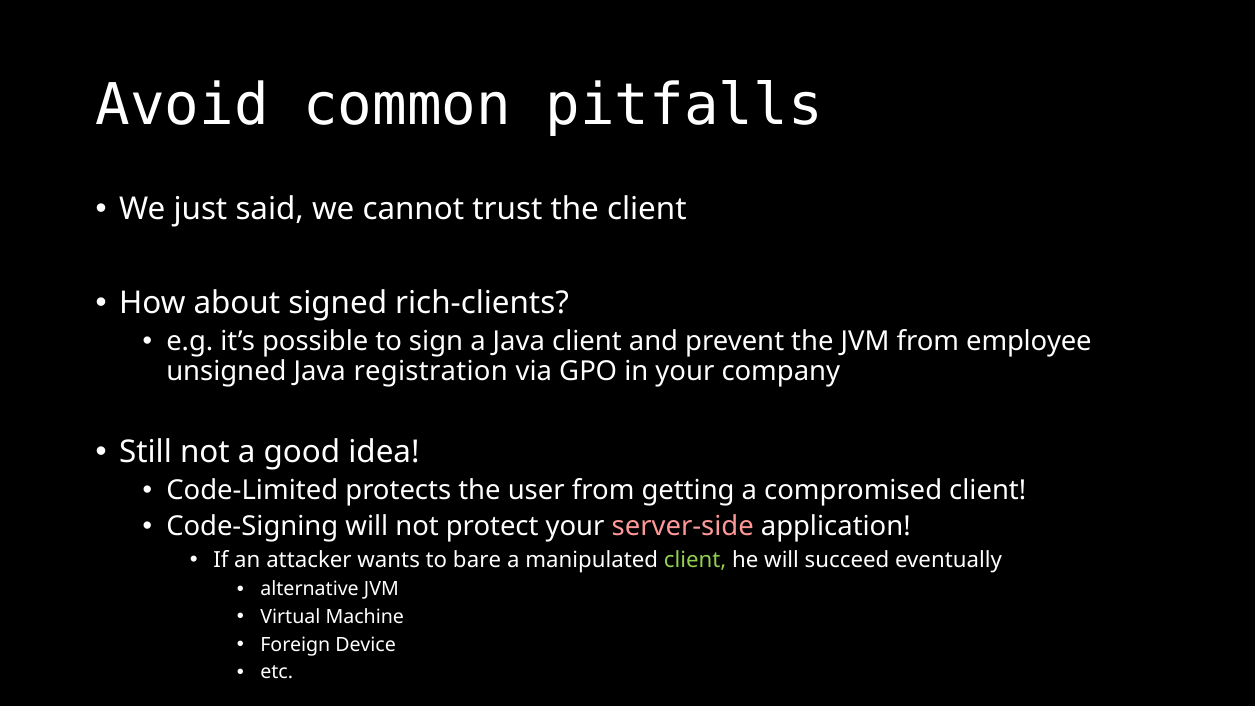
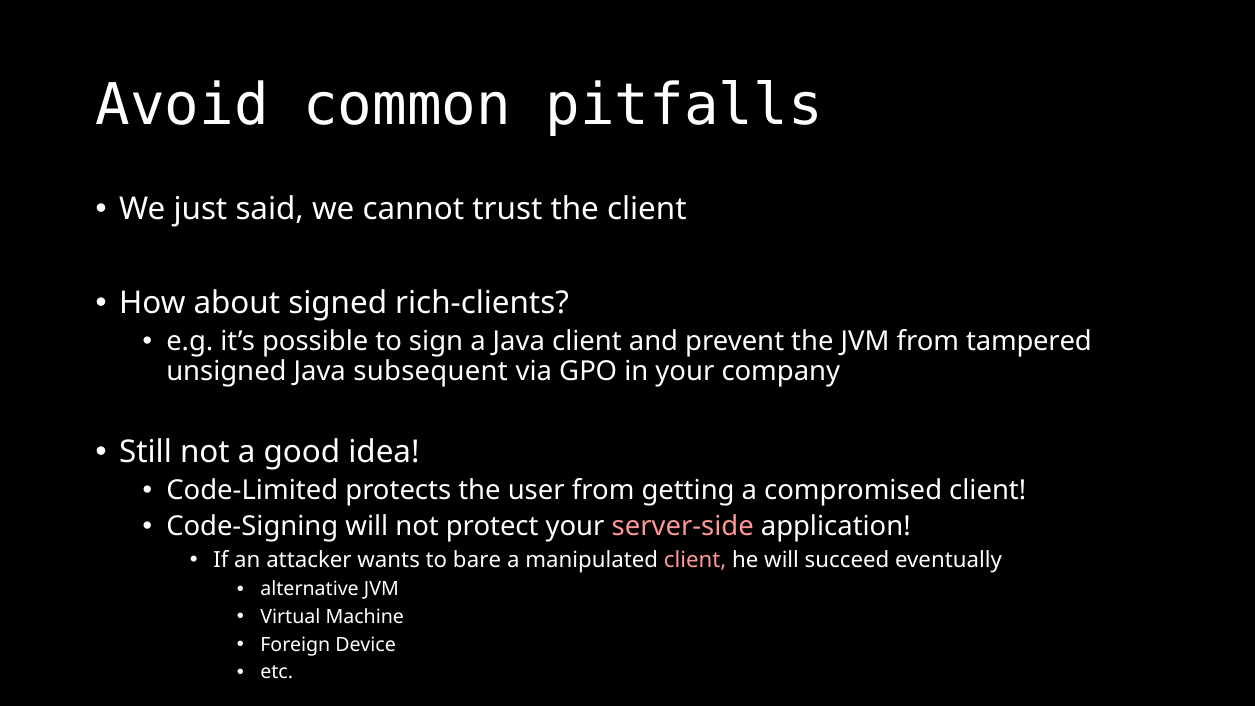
employee: employee -> tampered
registration: registration -> subsequent
client at (695, 560) colour: light green -> pink
